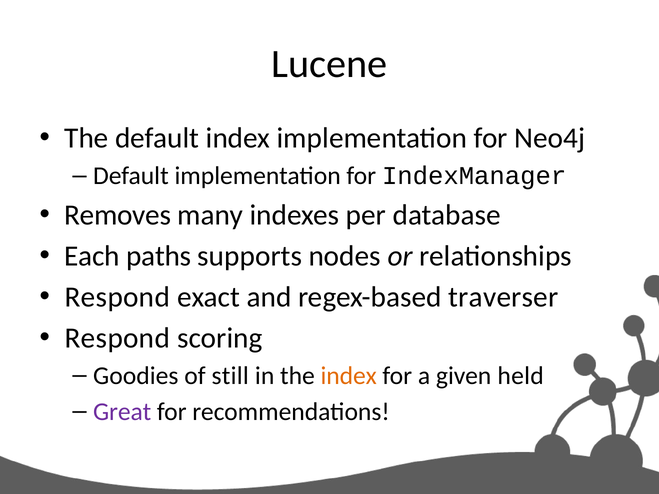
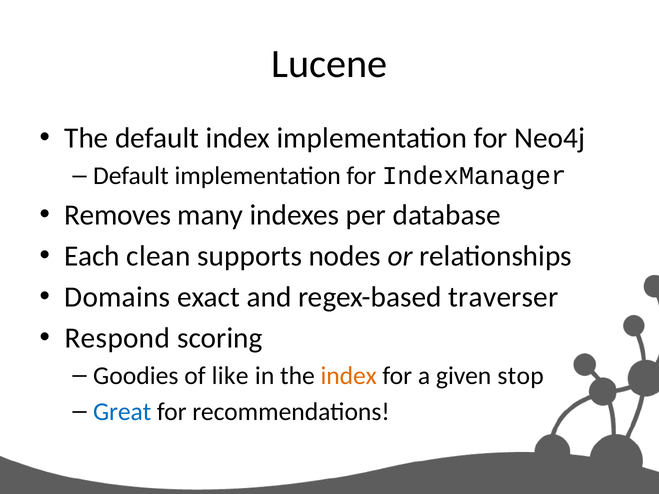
paths: paths -> clean
Respond at (117, 297): Respond -> Domains
still: still -> like
held: held -> stop
Great colour: purple -> blue
